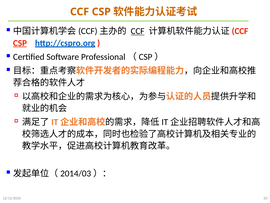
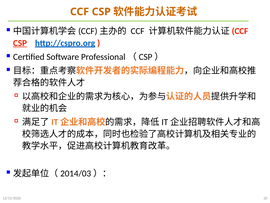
CCF at (138, 31) underline: present -> none
